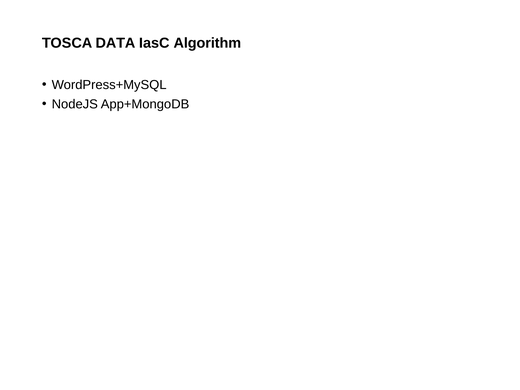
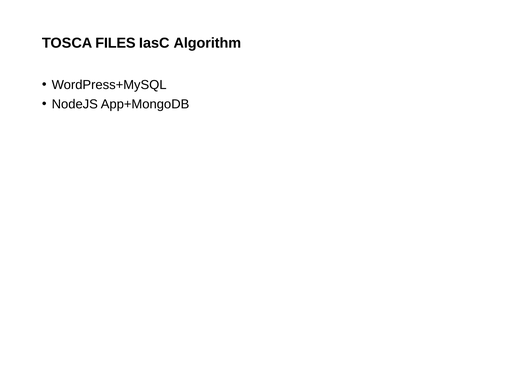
DATA: DATA -> FILES
